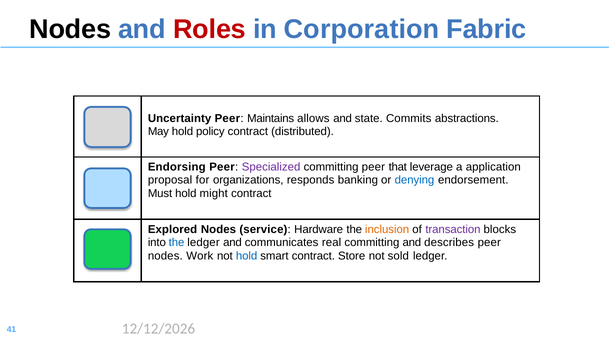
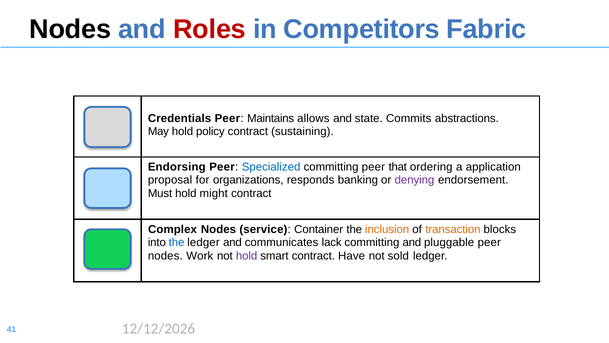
Corporation: Corporation -> Competitors
Uncertainty: Uncertainty -> Credentials
distributed: distributed -> sustaining
Specialized colour: purple -> blue
leverage: leverage -> ordering
denying colour: blue -> purple
Explored: Explored -> Complex
Hardware: Hardware -> Container
transaction colour: purple -> orange
real: real -> lack
describes: describes -> pluggable
hold at (247, 256) colour: blue -> purple
Store: Store -> Have
